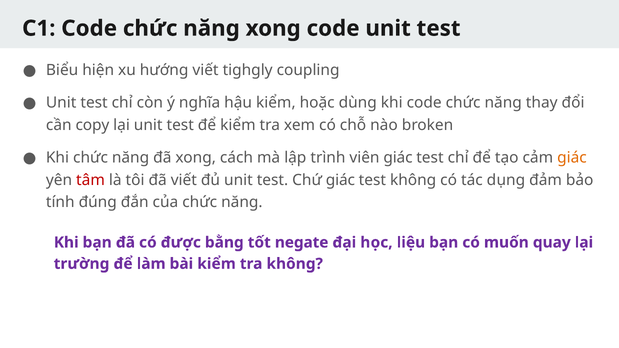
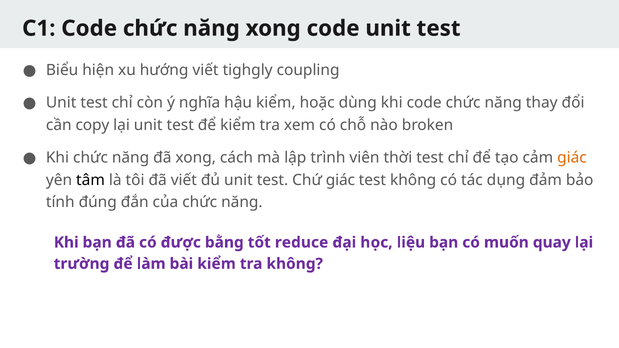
viên giác: giác -> thời
tâm colour: red -> black
negate: negate -> reduce
